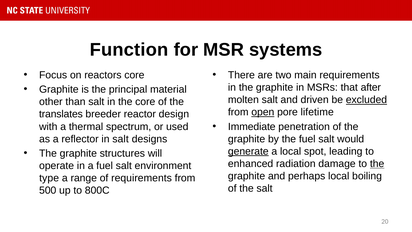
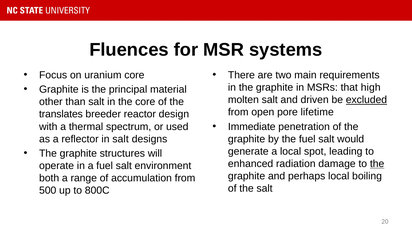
Function: Function -> Fluences
reactors: reactors -> uranium
after: after -> high
open underline: present -> none
generate underline: present -> none
type: type -> both
of requirements: requirements -> accumulation
